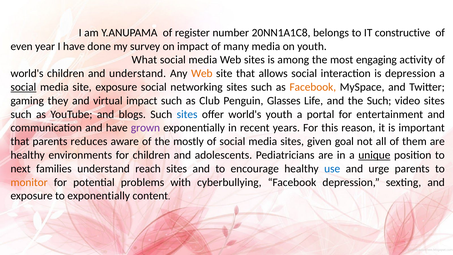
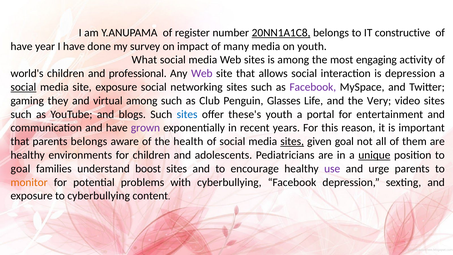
20NN1A1C8 underline: none -> present
even at (22, 46): even -> have
and understand: understand -> professional
Web at (202, 73) colour: orange -> purple
Facebook at (313, 87) colour: orange -> purple
virtual impact: impact -> among
the Such: Such -> Very
offer world's: world's -> these's
parents reduces: reduces -> belongs
mostly: mostly -> health
sites at (292, 141) underline: none -> present
next at (21, 169): next -> goal
reach: reach -> boost
use colour: blue -> purple
to exponentially: exponentially -> cyberbullying
